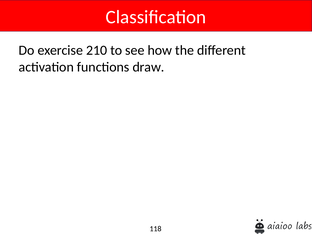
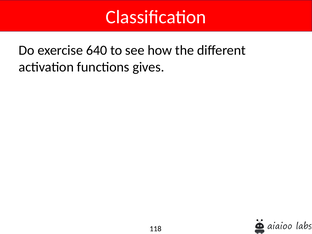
210: 210 -> 640
draw: draw -> gives
